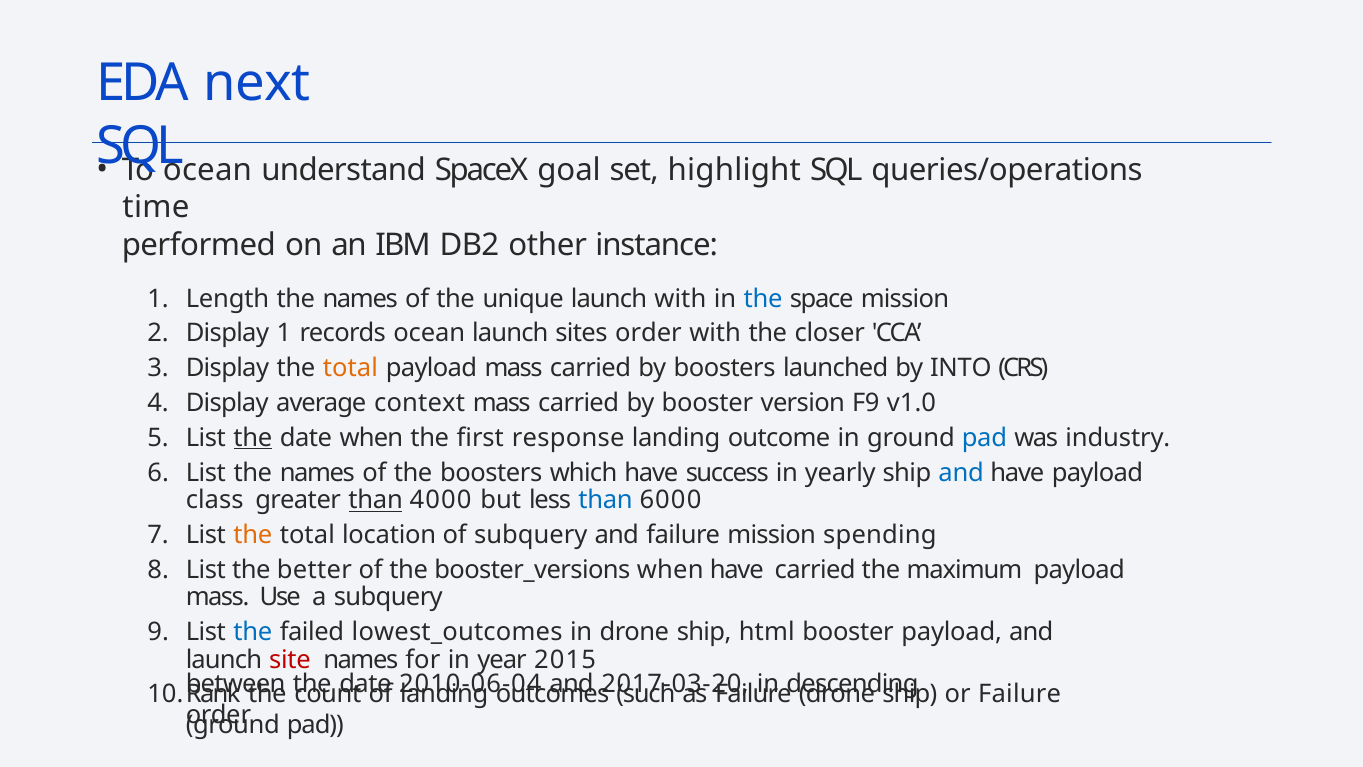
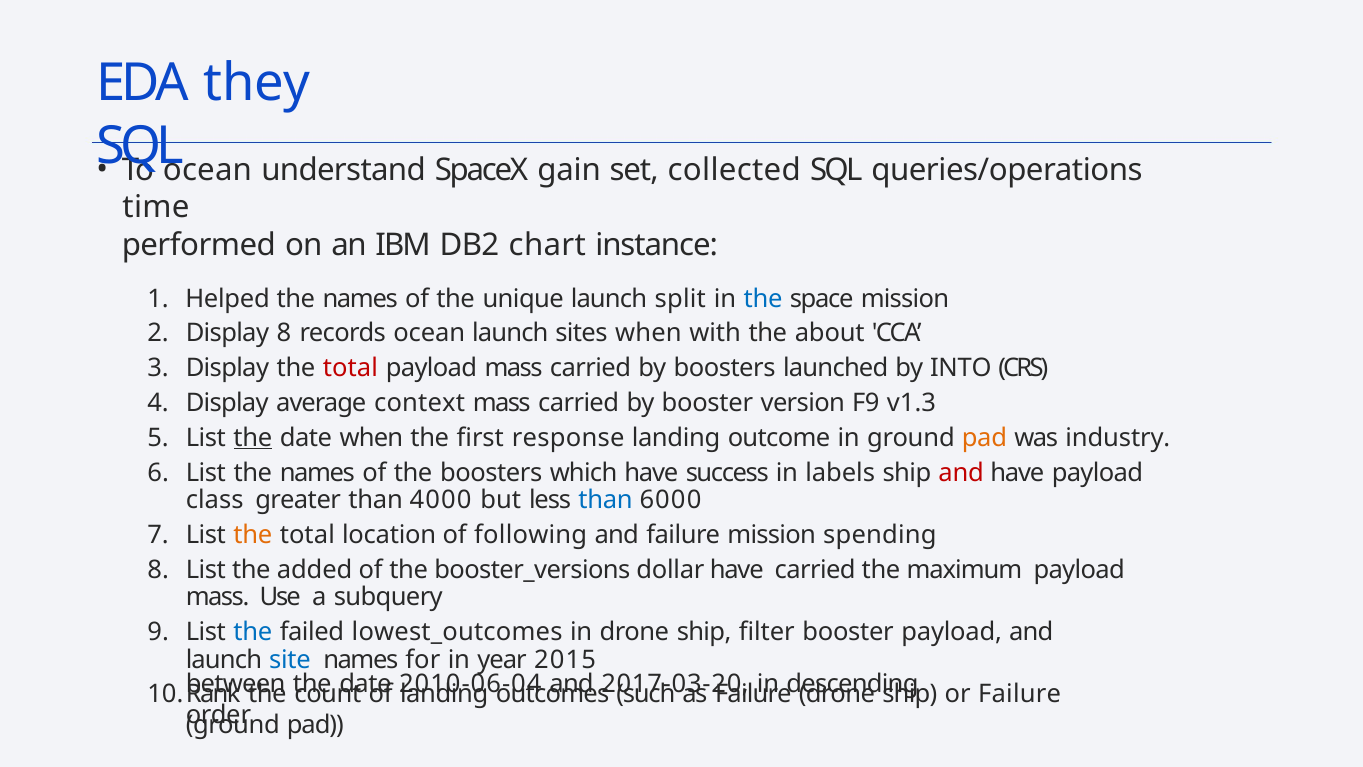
next: next -> they
goal: goal -> gain
highlight: highlight -> collected
other: other -> chart
Length: Length -> Helped
launch with: with -> split
Display 1: 1 -> 8
sites order: order -> when
closer: closer -> about
total at (350, 368) colour: orange -> red
v1.0: v1.0 -> v1.3
pad at (984, 437) colour: blue -> orange
yearly: yearly -> labels
and at (961, 473) colour: blue -> red
than at (376, 500) underline: present -> none
of subquery: subquery -> following
better: better -> added
booster_versions when: when -> dollar
html: html -> filter
site colour: red -> blue
